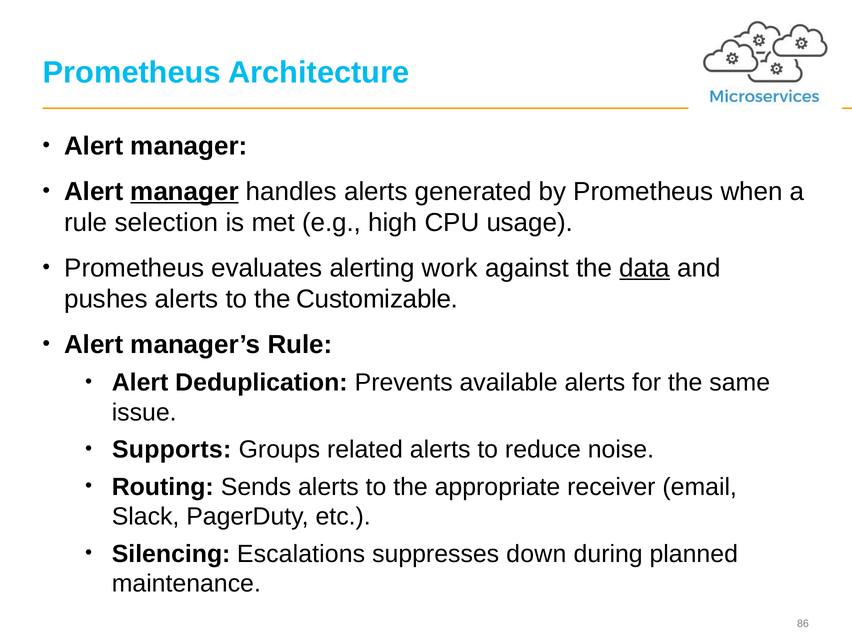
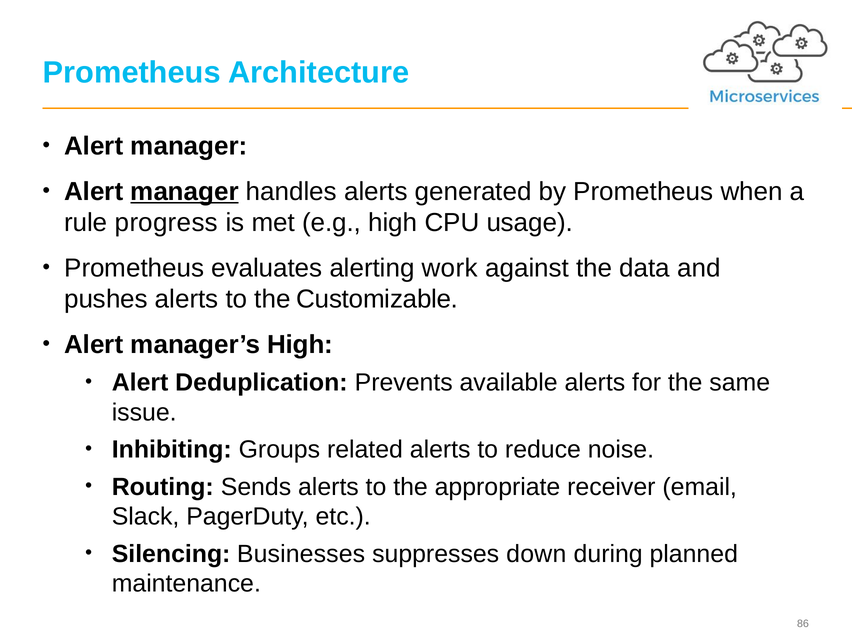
selection: selection -> progress
data underline: present -> none
manager’s Rule: Rule -> High
Supports: Supports -> Inhibiting
Escalations: Escalations -> Businesses
